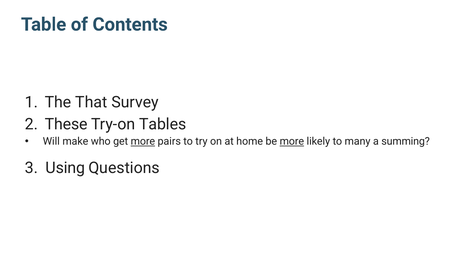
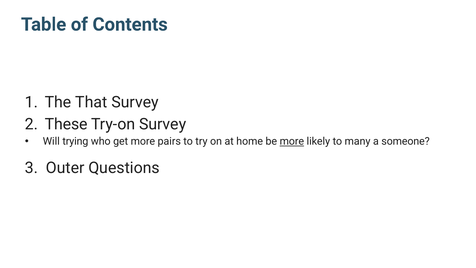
Try-on Tables: Tables -> Survey
make: make -> trying
more at (143, 141) underline: present -> none
summing: summing -> someone
Using: Using -> Outer
